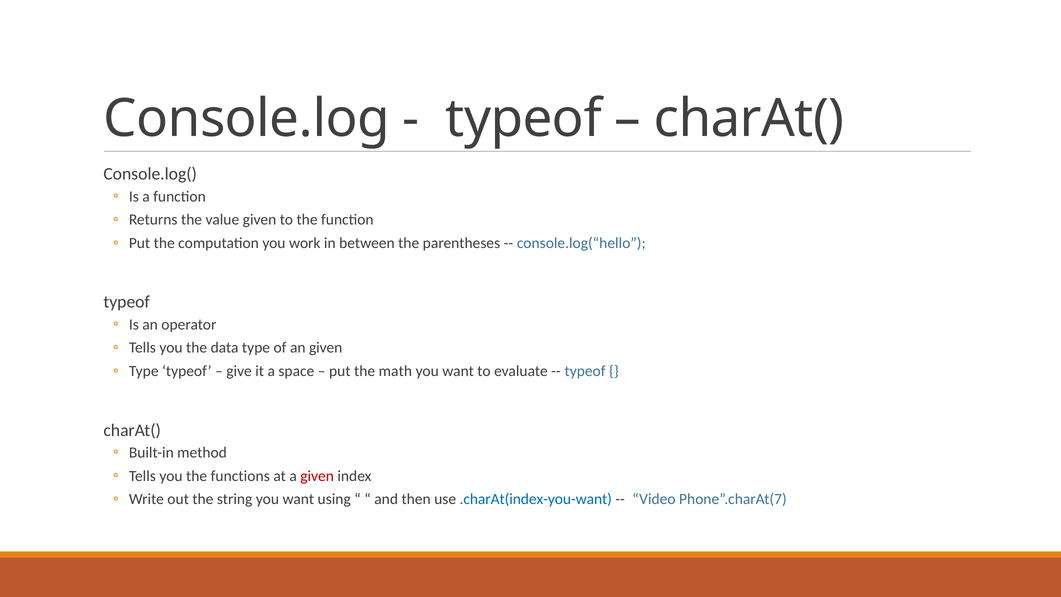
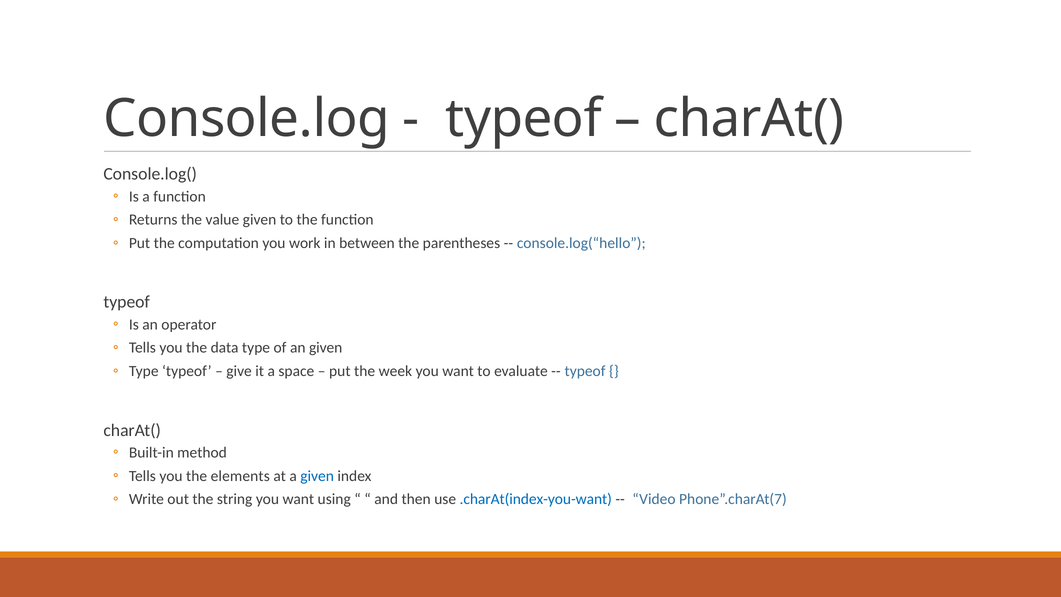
math: math -> week
functions: functions -> elements
given at (317, 476) colour: red -> blue
